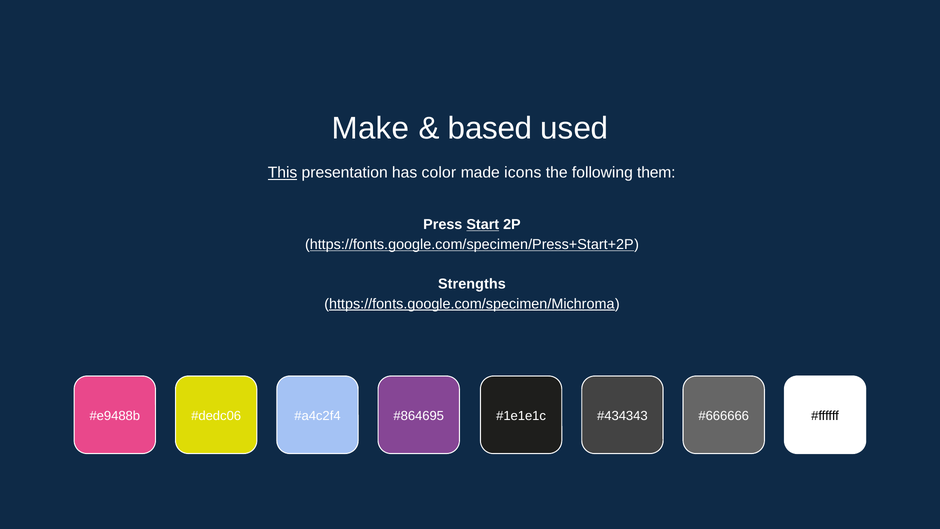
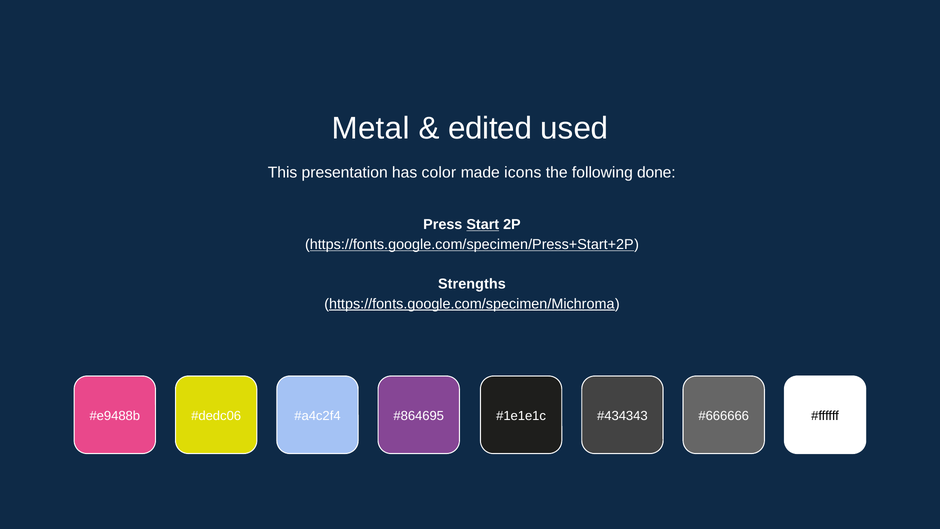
Make: Make -> Metal
based: based -> edited
This underline: present -> none
them: them -> done
